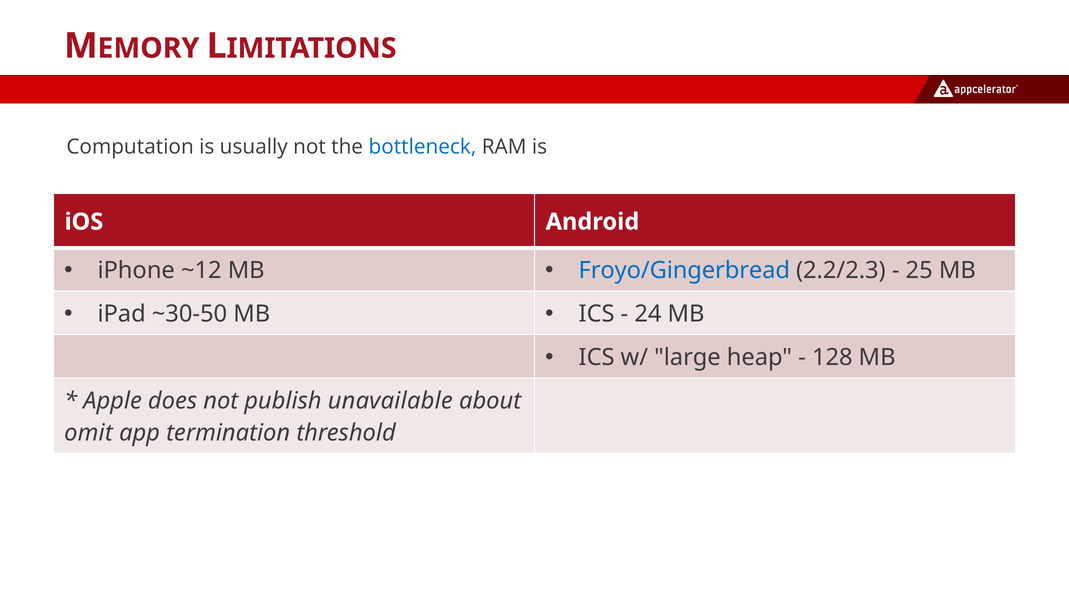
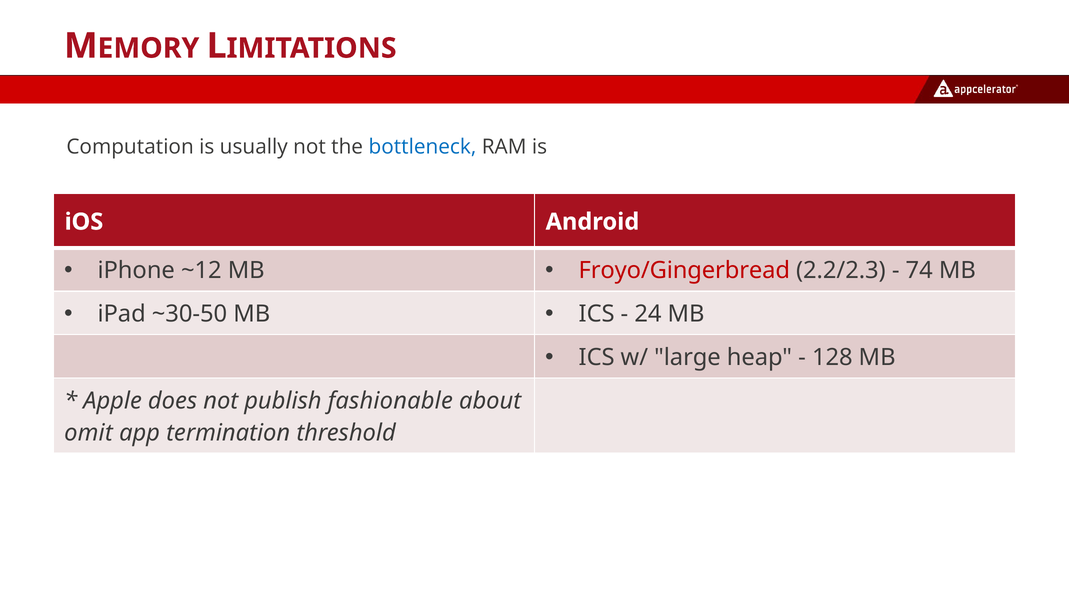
Froyo/Gingerbread colour: blue -> red
25: 25 -> 74
unavailable: unavailable -> fashionable
